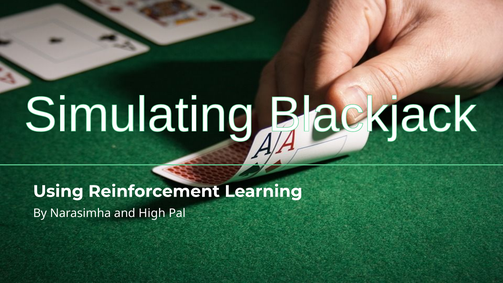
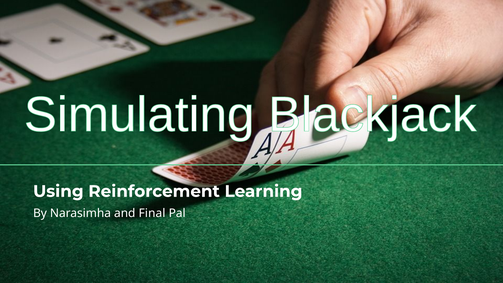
High: High -> Final
